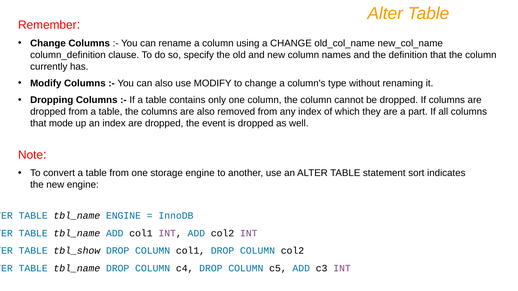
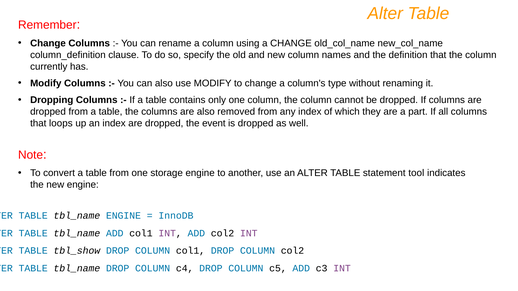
mode: mode -> loops
sort: sort -> tool
